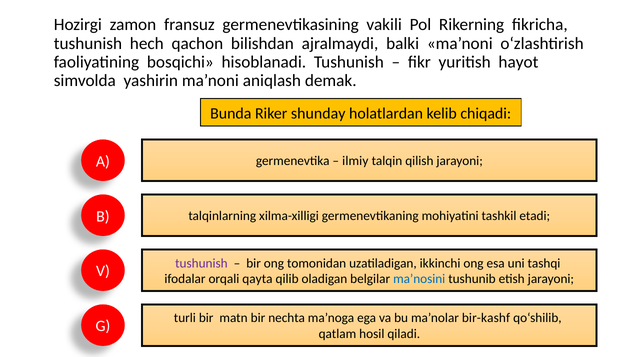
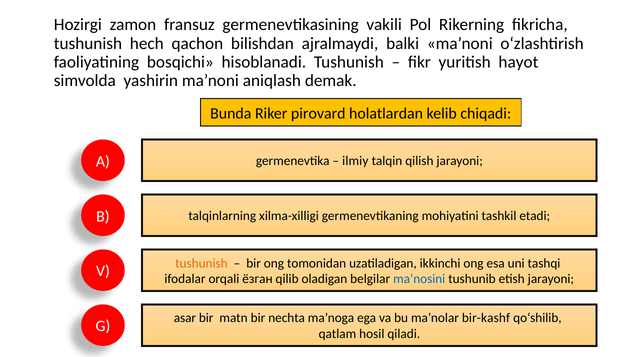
shunday: shunday -> pirovard
tushunish at (201, 263) colour: purple -> orange
qayta: qayta -> ёзган
turli: turli -> asar
